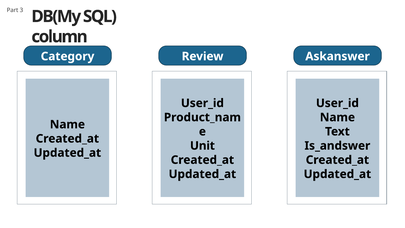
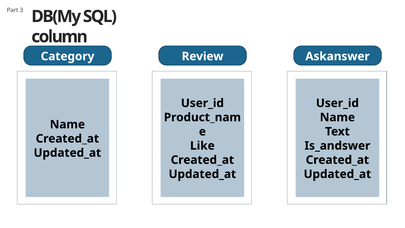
Unit: Unit -> Like
